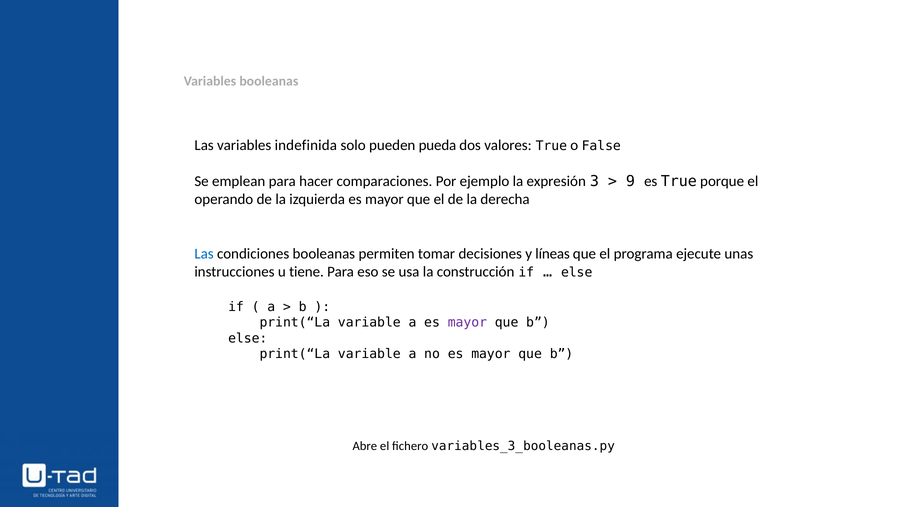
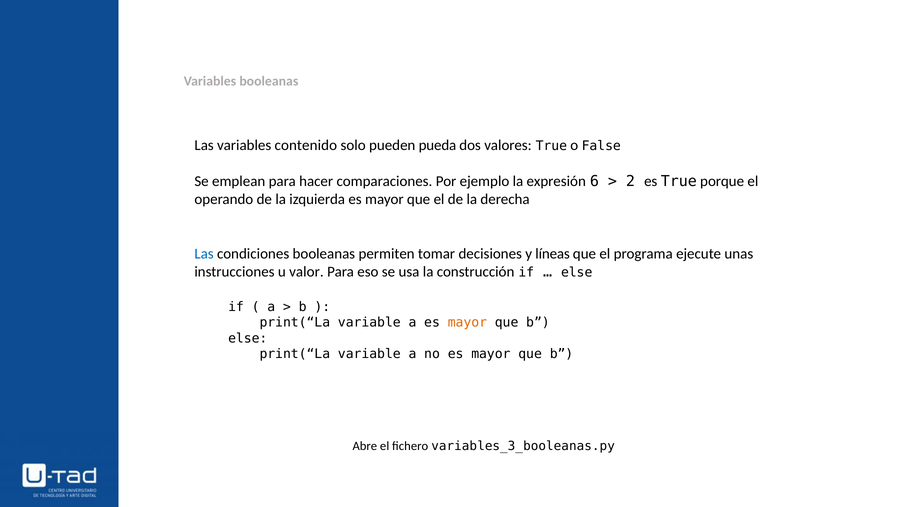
indefinida: indefinida -> contenido
3: 3 -> 6
9: 9 -> 2
tiene: tiene -> valor
mayor at (467, 322) colour: purple -> orange
